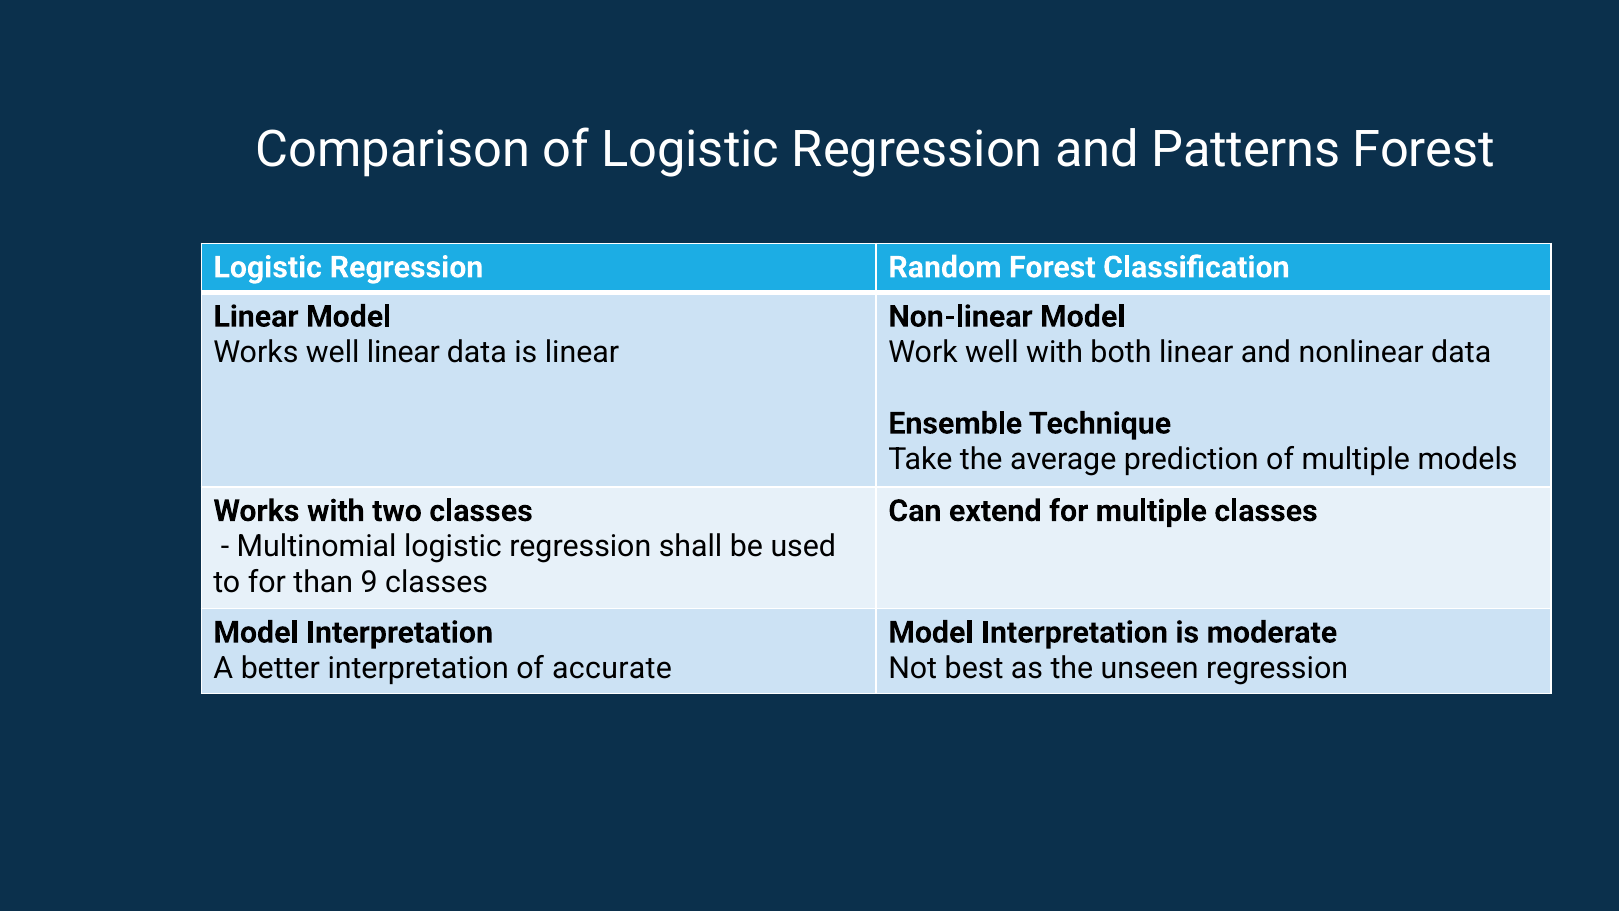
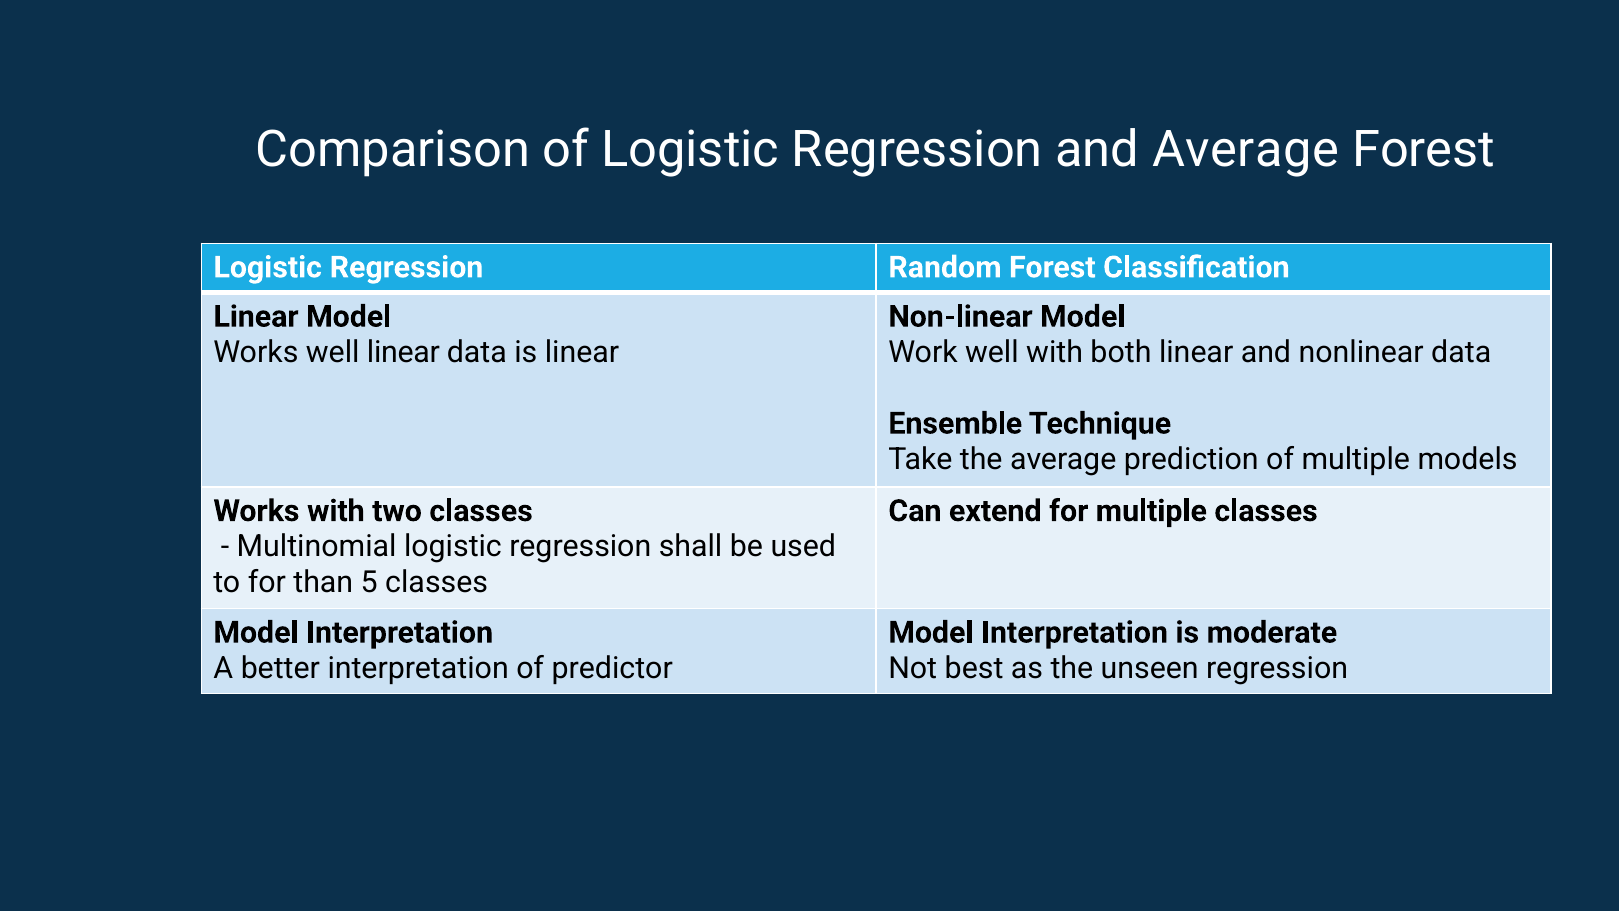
and Patterns: Patterns -> Average
9: 9 -> 5
accurate: accurate -> predictor
